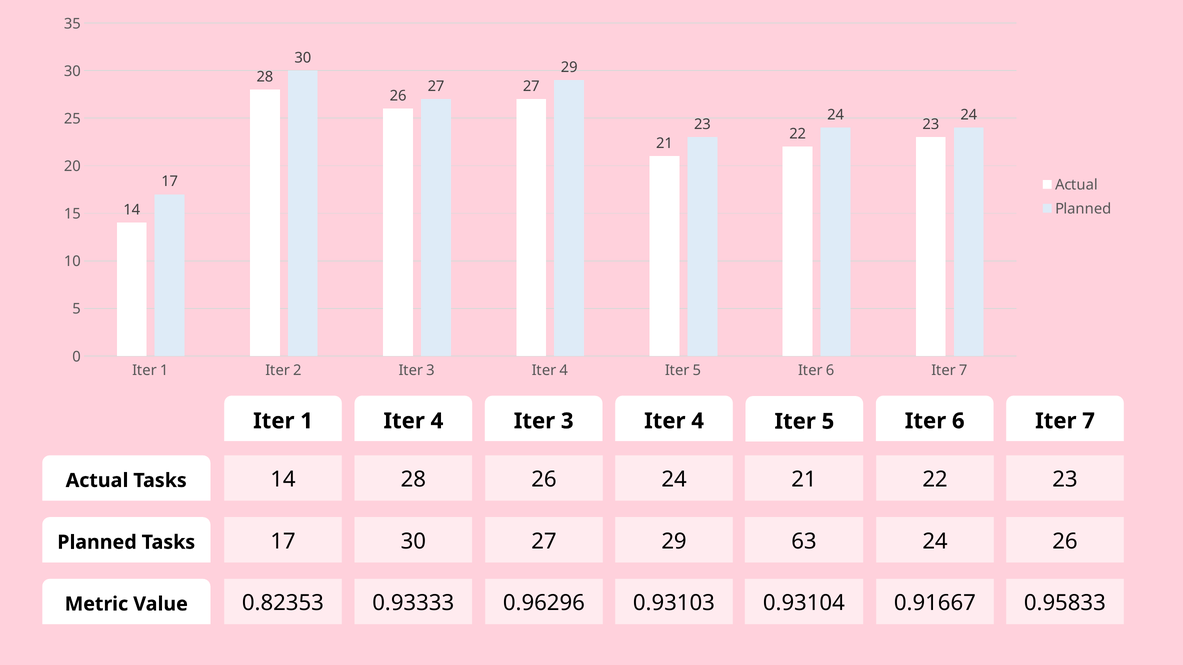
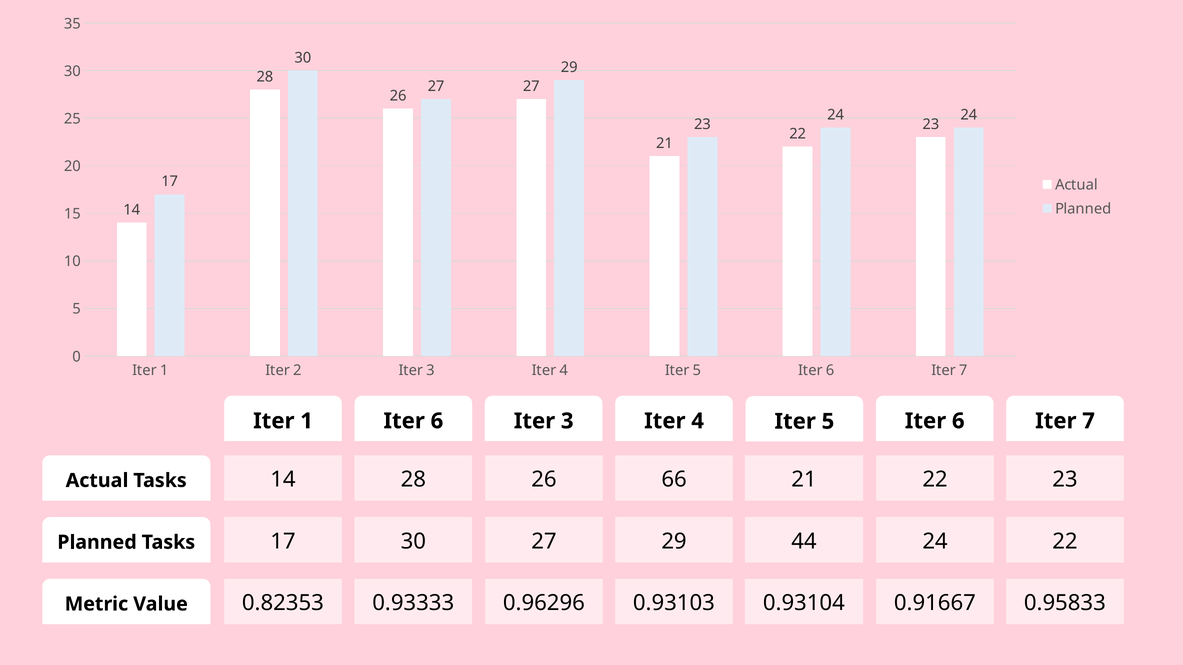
4 at (437, 421): 4 -> 6
26 24: 24 -> 66
63: 63 -> 44
24 26: 26 -> 22
